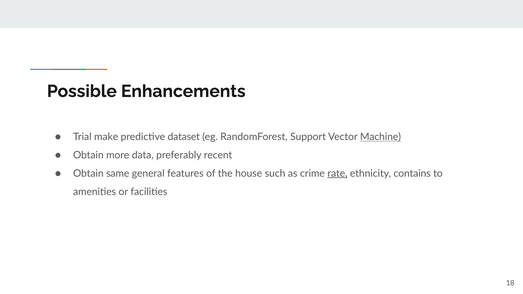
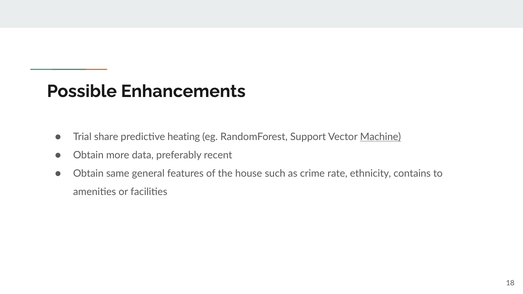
make: make -> share
dataset: dataset -> heating
rate underline: present -> none
